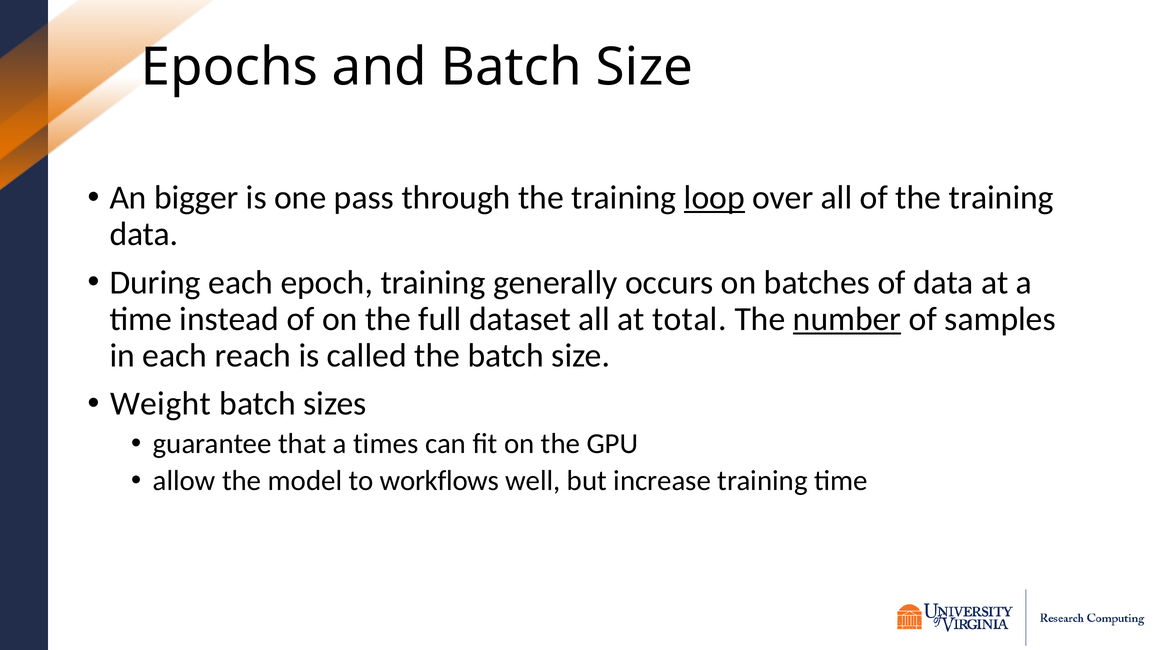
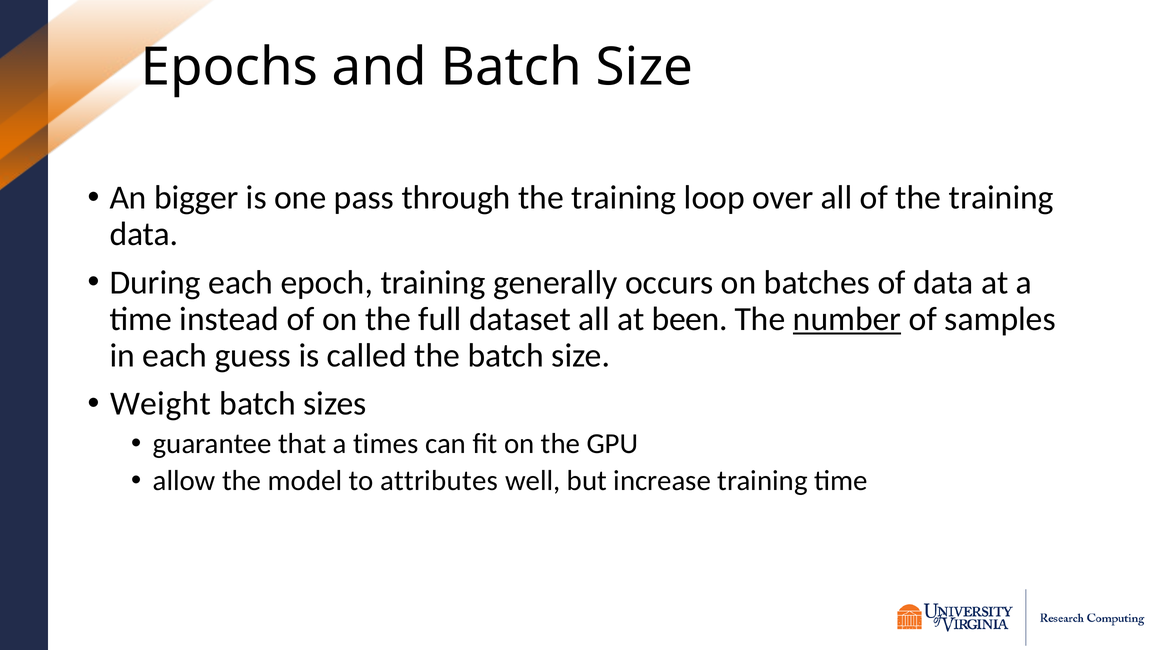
loop underline: present -> none
total: total -> been
reach: reach -> guess
workflows: workflows -> attributes
